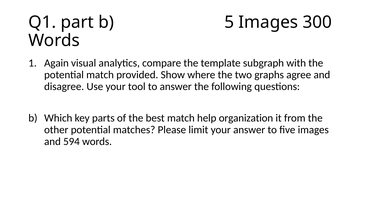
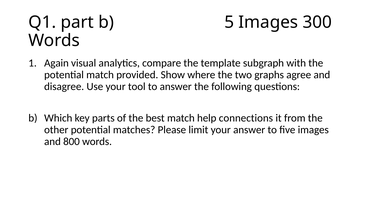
organization: organization -> connections
594: 594 -> 800
